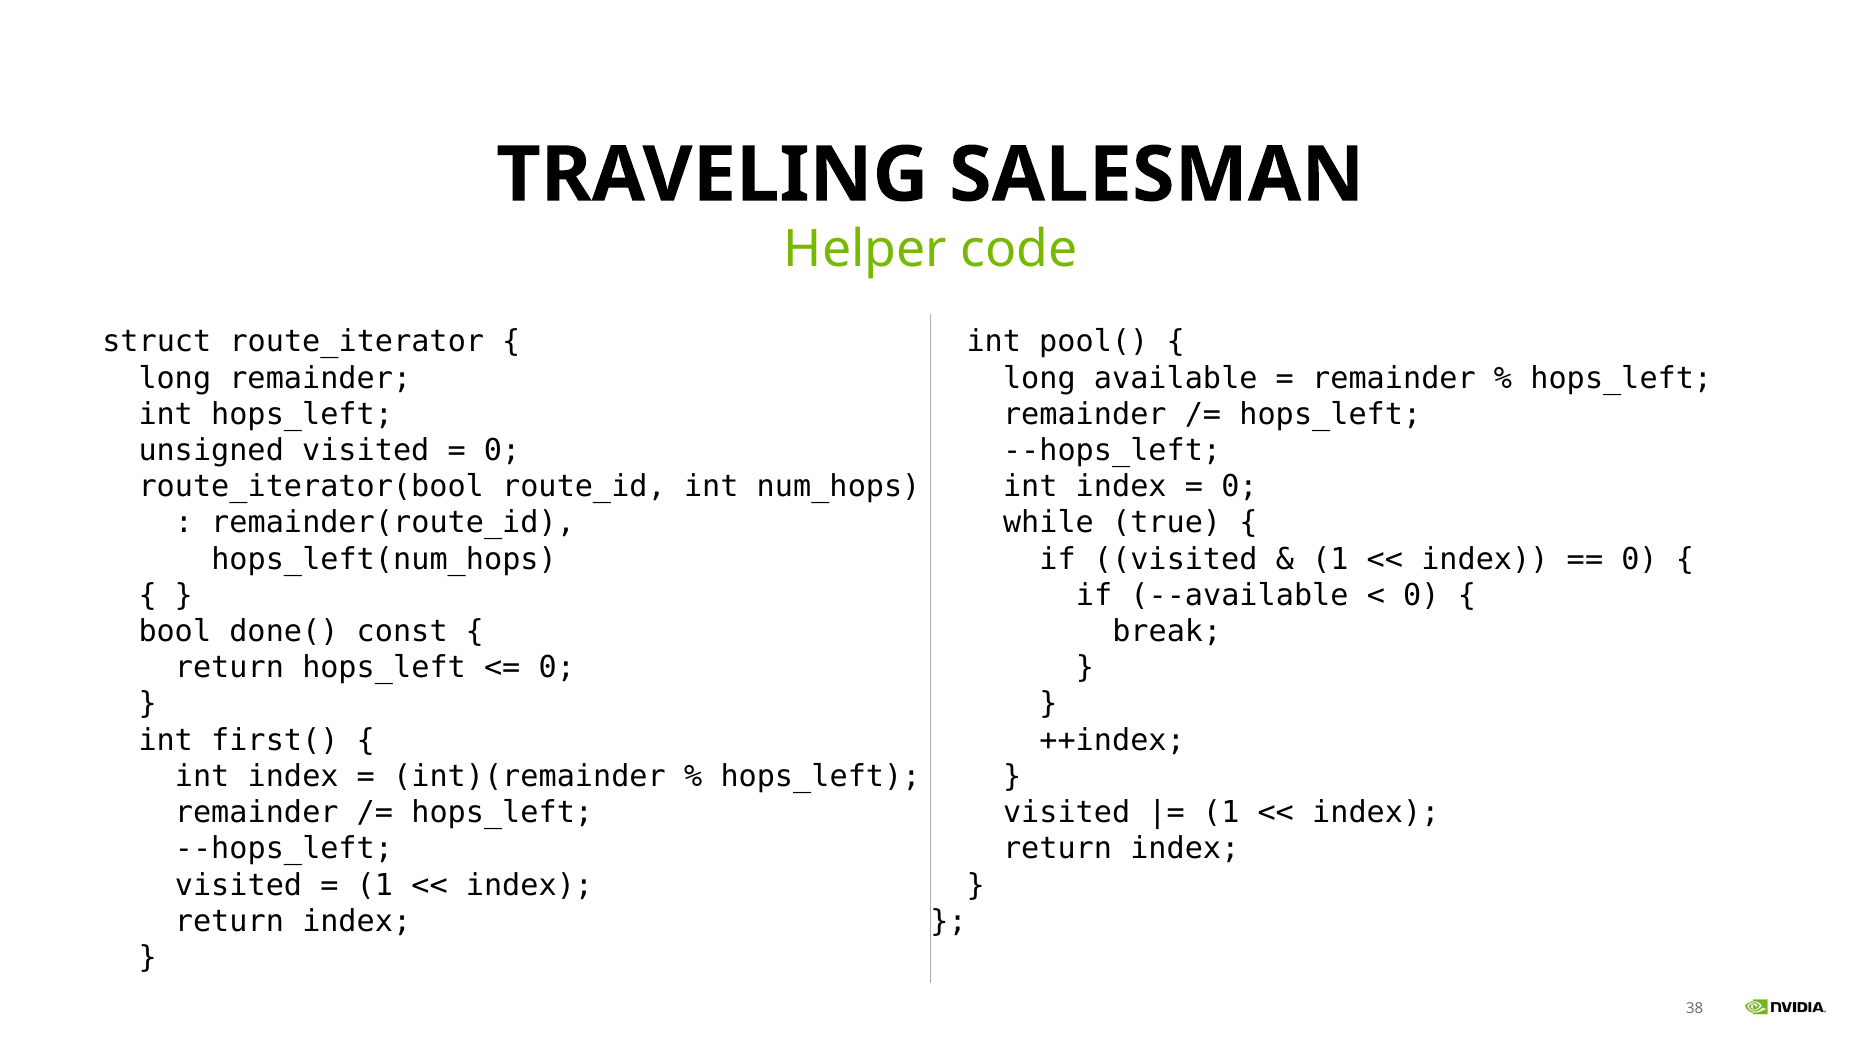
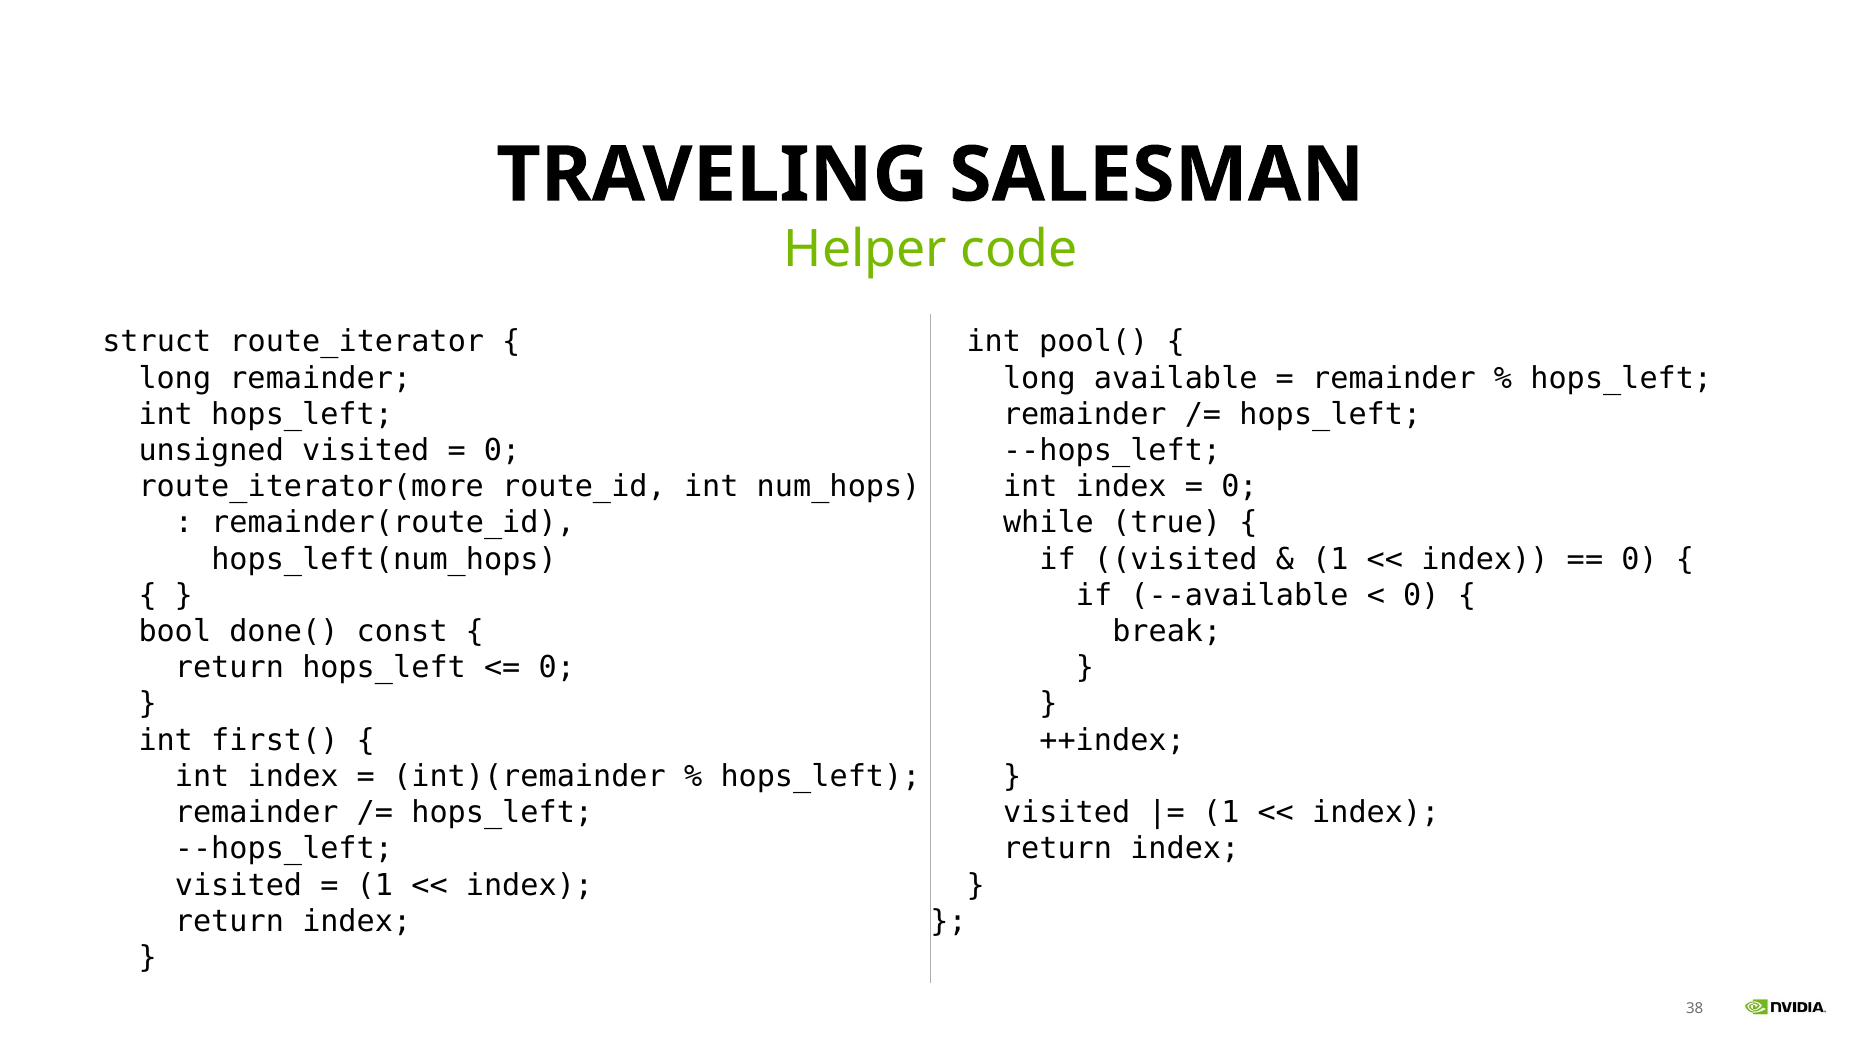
route_iterator(bool: route_iterator(bool -> route_iterator(more
